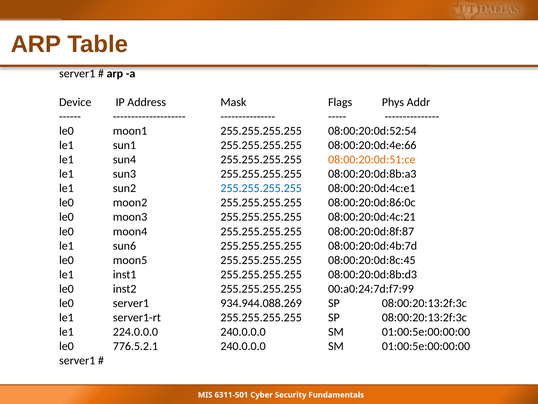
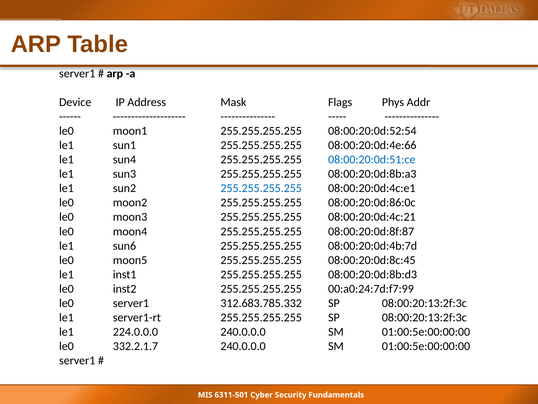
08:00:20:0d:51:ce colour: orange -> blue
934.944.088.269: 934.944.088.269 -> 312.683.785.332
776.5.2.1: 776.5.2.1 -> 332.2.1.7
